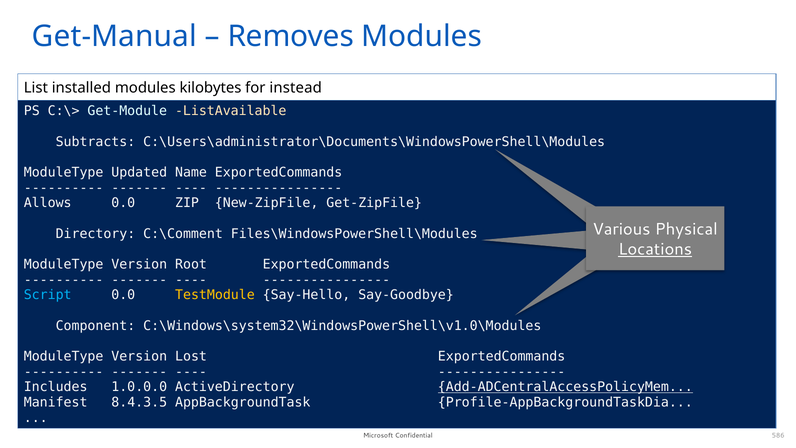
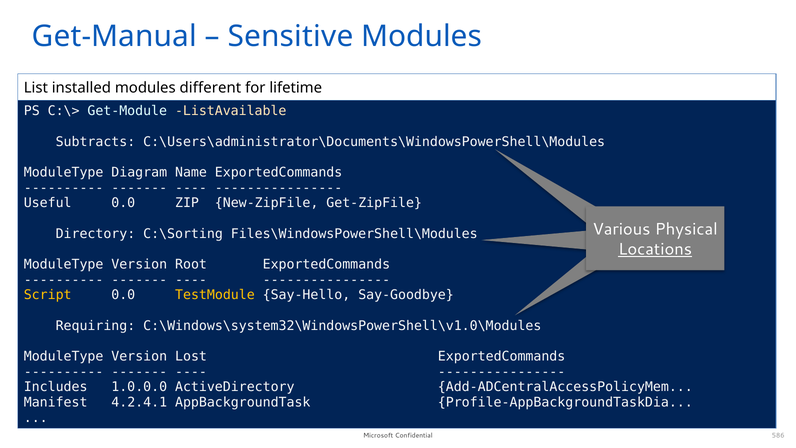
Removes: Removes -> Sensitive
kilobytes: kilobytes -> different
instead: instead -> lifetime
Updated: Updated -> Diagram
Allows: Allows -> Useful
C:\Comment: C:\Comment -> C:\Sorting
Script colour: light blue -> yellow
Component: Component -> Requiring
Add-ADCentralAccessPolicyMem underline: present -> none
8.4.3.5: 8.4.3.5 -> 4.2.4.1
